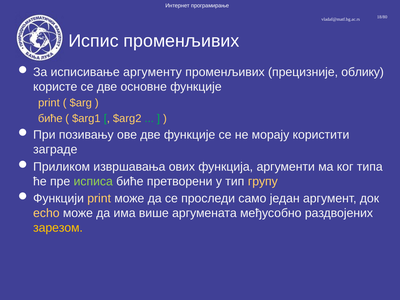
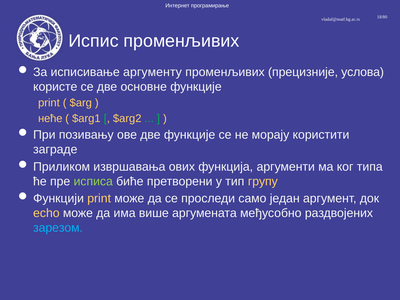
облику: облику -> услова
биће at (50, 118): биће -> неће
зарезом colour: yellow -> light blue
